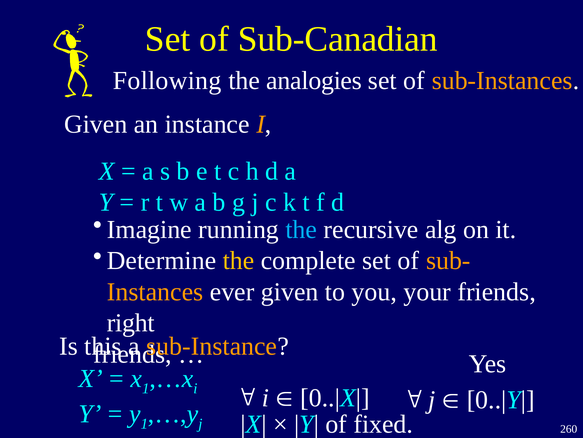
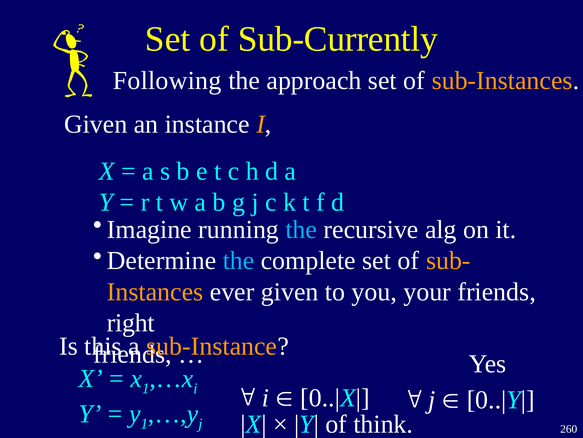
Sub-Canadian: Sub-Canadian -> Sub-Currently
analogies: analogies -> approach
the at (239, 260) colour: yellow -> light blue
fixed: fixed -> think
